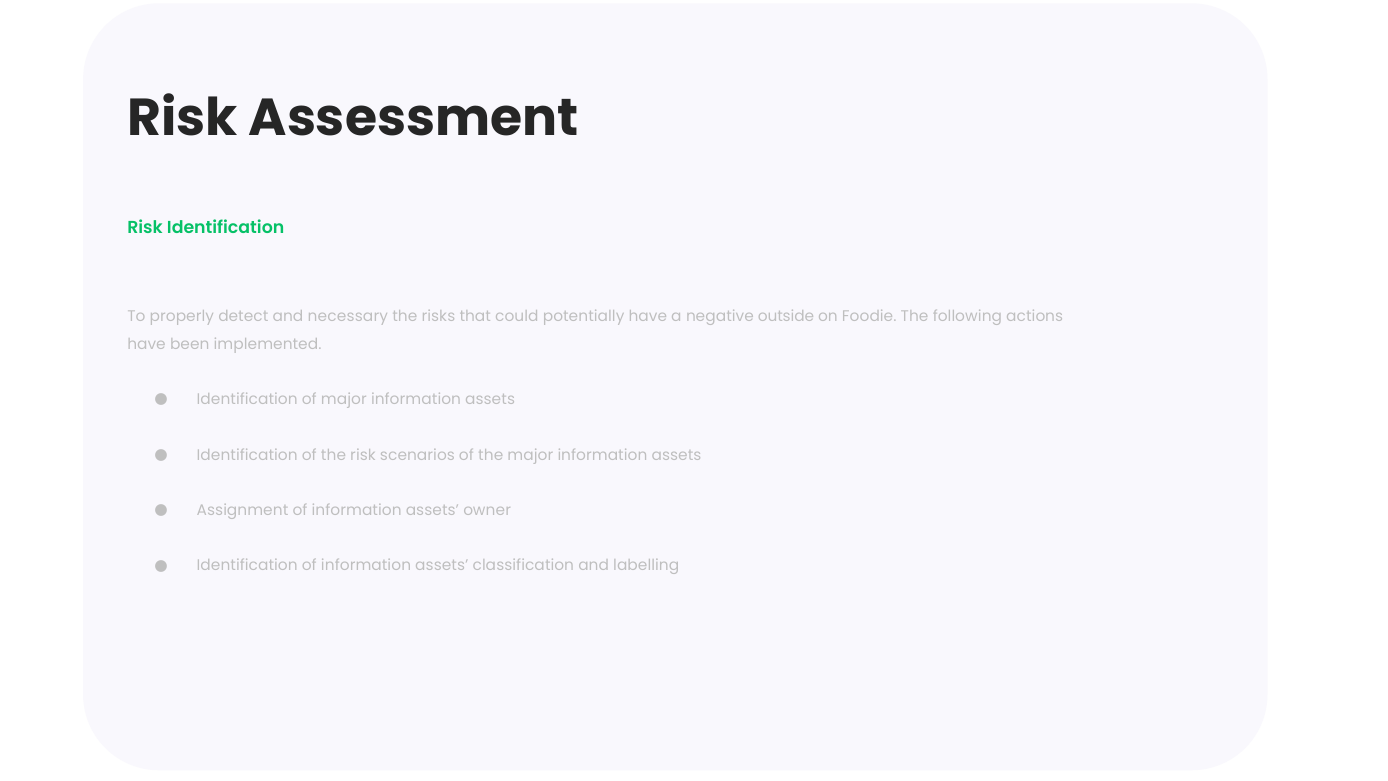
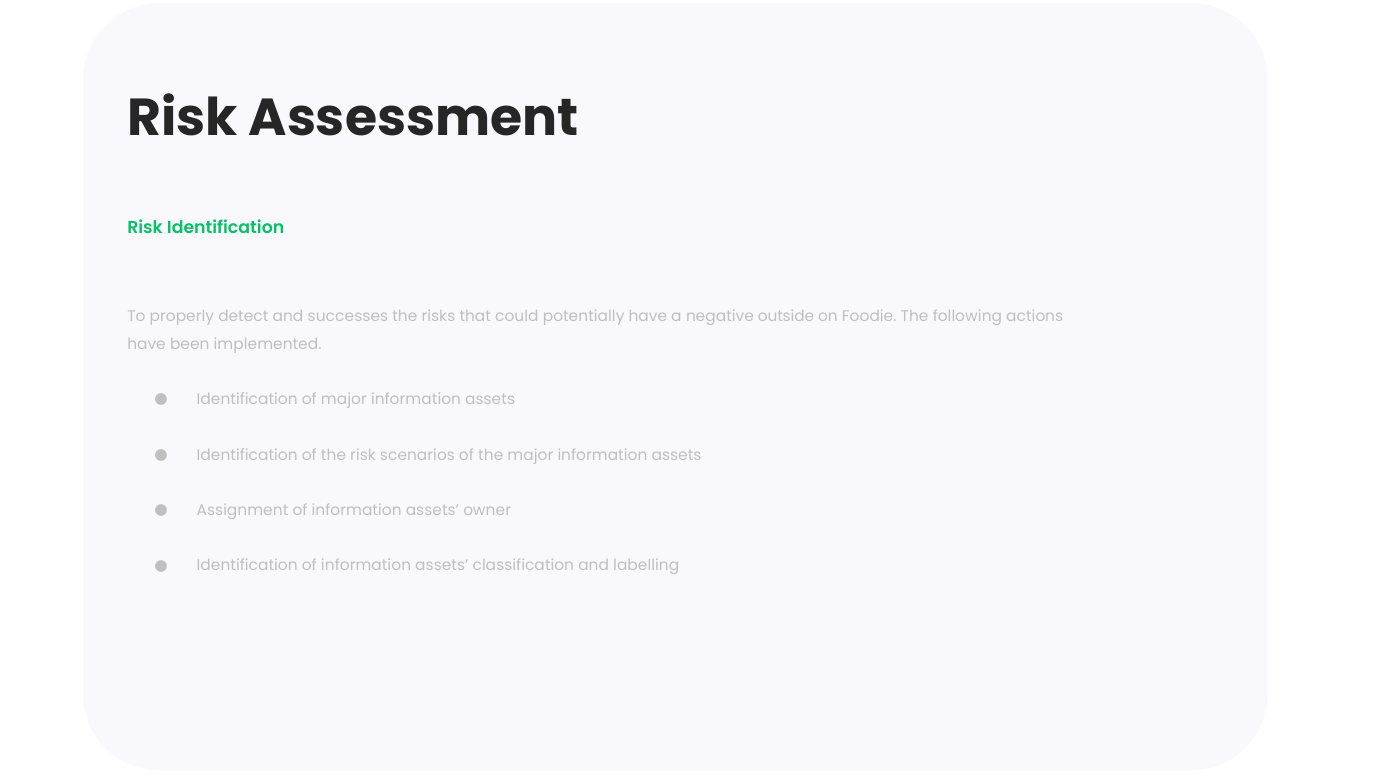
necessary: necessary -> successes
